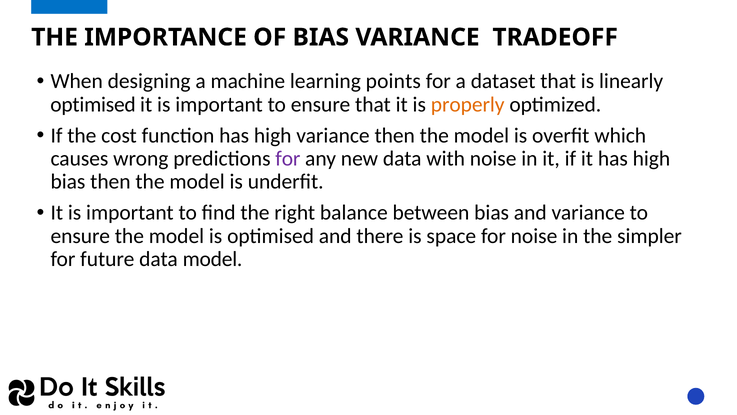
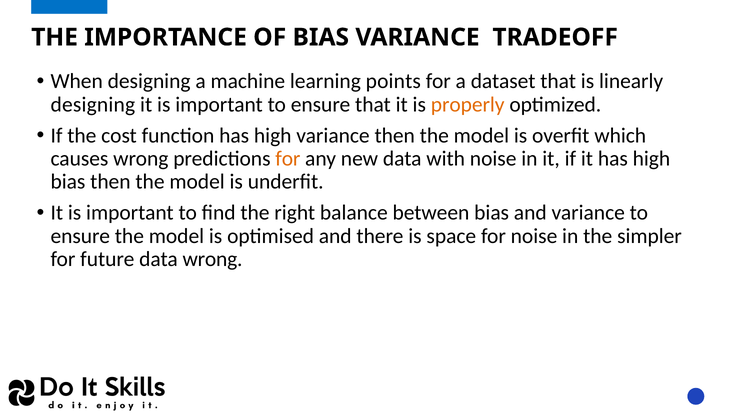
optimised at (93, 104): optimised -> designing
for at (288, 158) colour: purple -> orange
data model: model -> wrong
